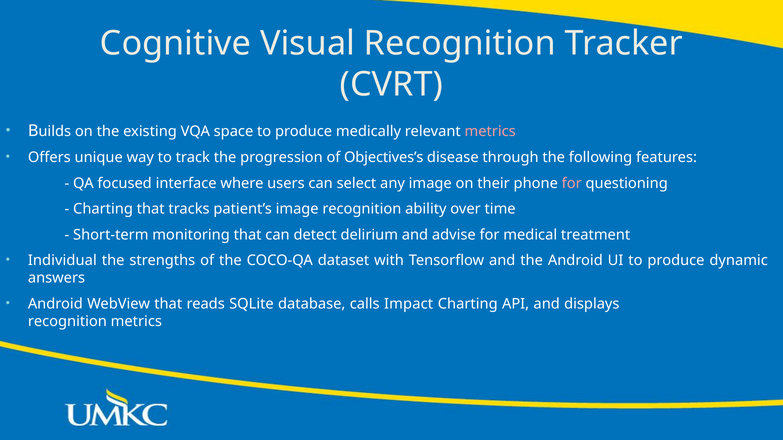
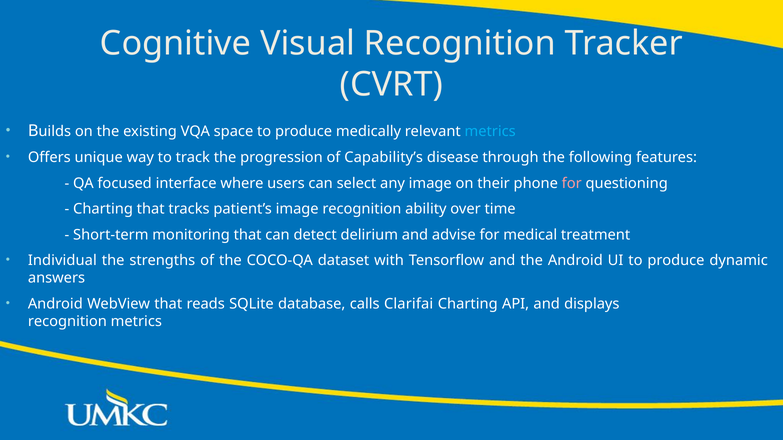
metrics at (490, 131) colour: pink -> light blue
Objectives’s: Objectives’s -> Capability’s
Impact: Impact -> Clarifai
